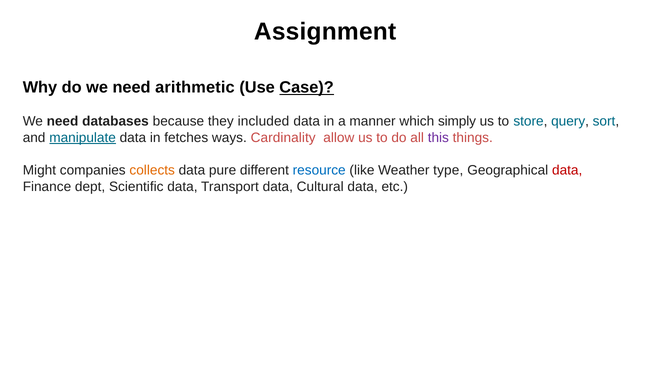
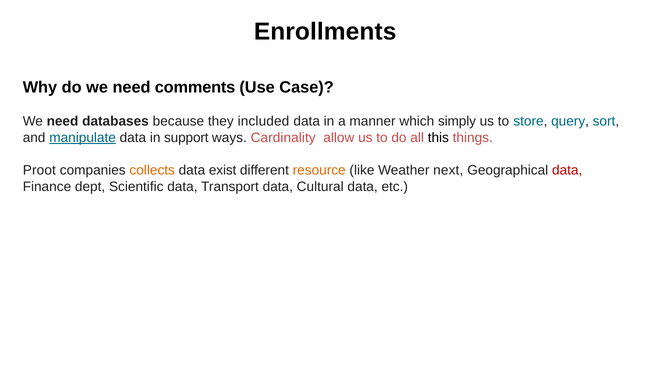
Assignment: Assignment -> Enrollments
arithmetic: arithmetic -> comments
Case underline: present -> none
fetches: fetches -> support
this colour: purple -> black
Might: Might -> Proot
pure: pure -> exist
resource colour: blue -> orange
type: type -> next
